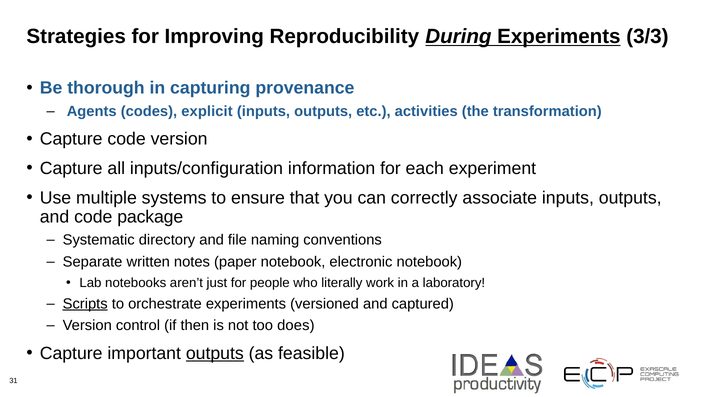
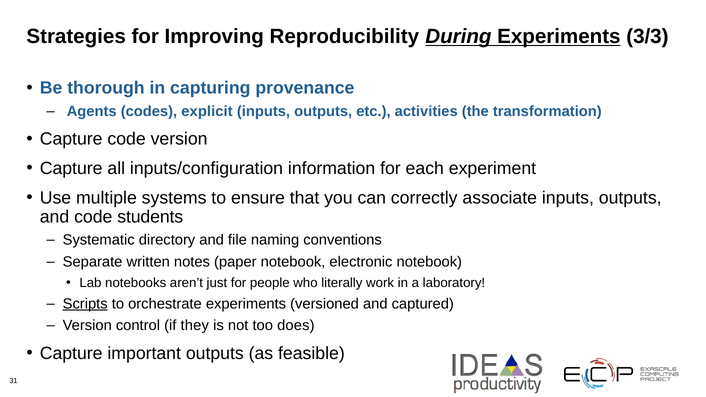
package: package -> students
then: then -> they
outputs at (215, 353) underline: present -> none
